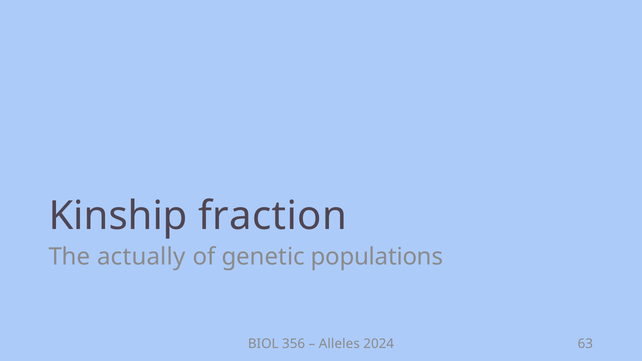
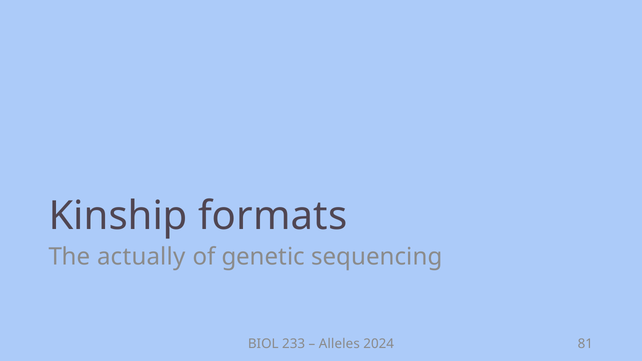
fraction: fraction -> formats
populations: populations -> sequencing
356: 356 -> 233
63: 63 -> 81
